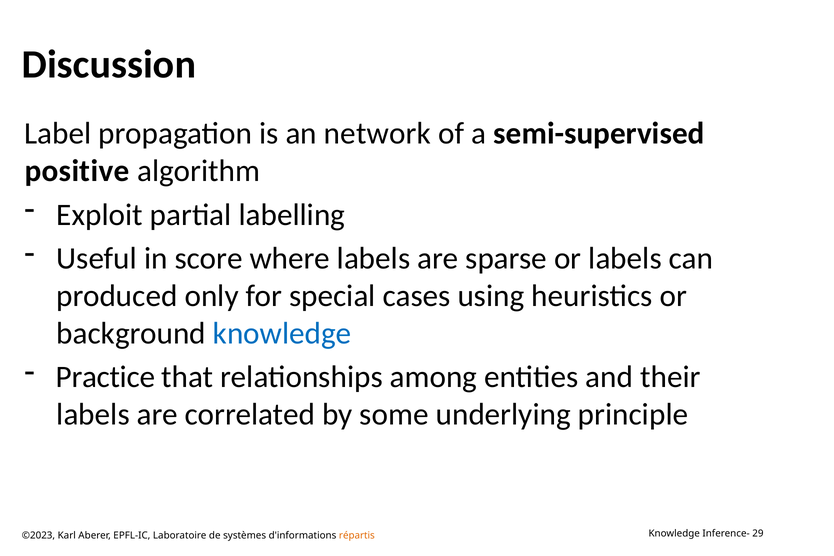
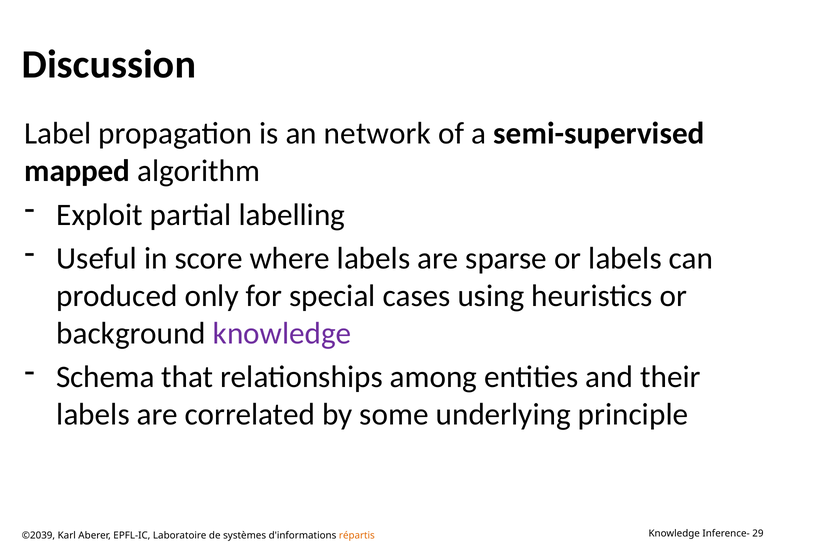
positive: positive -> mapped
knowledge at (282, 333) colour: blue -> purple
Practice: Practice -> Schema
©2023: ©2023 -> ©2039
